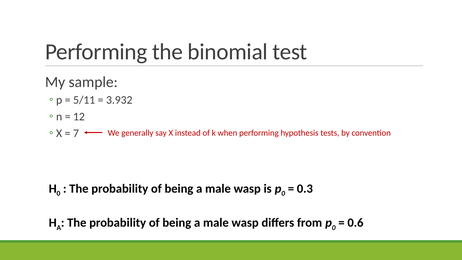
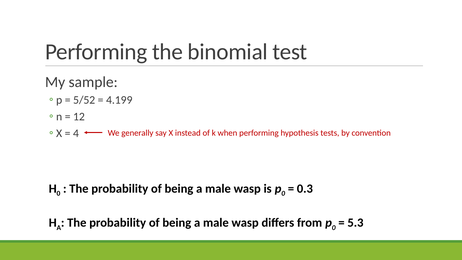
5/11: 5/11 -> 5/52
3.932: 3.932 -> 4.199
7: 7 -> 4
0.6: 0.6 -> 5.3
